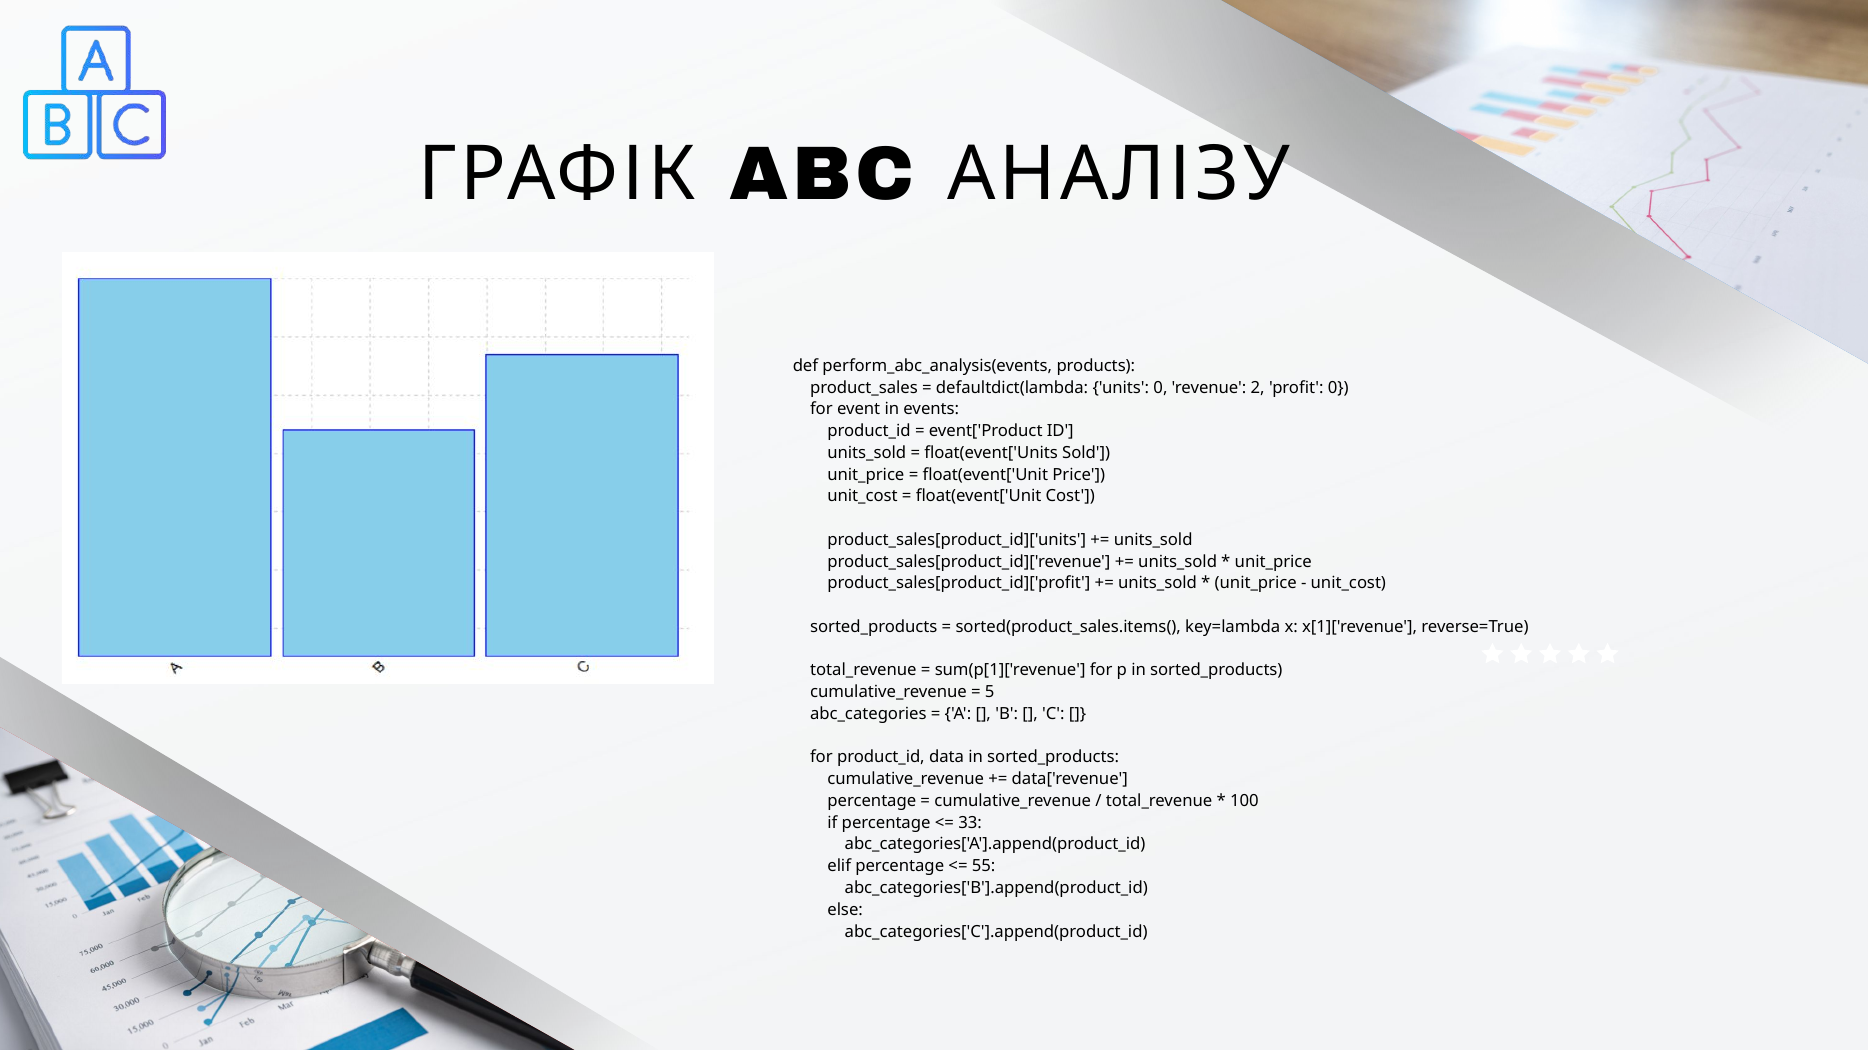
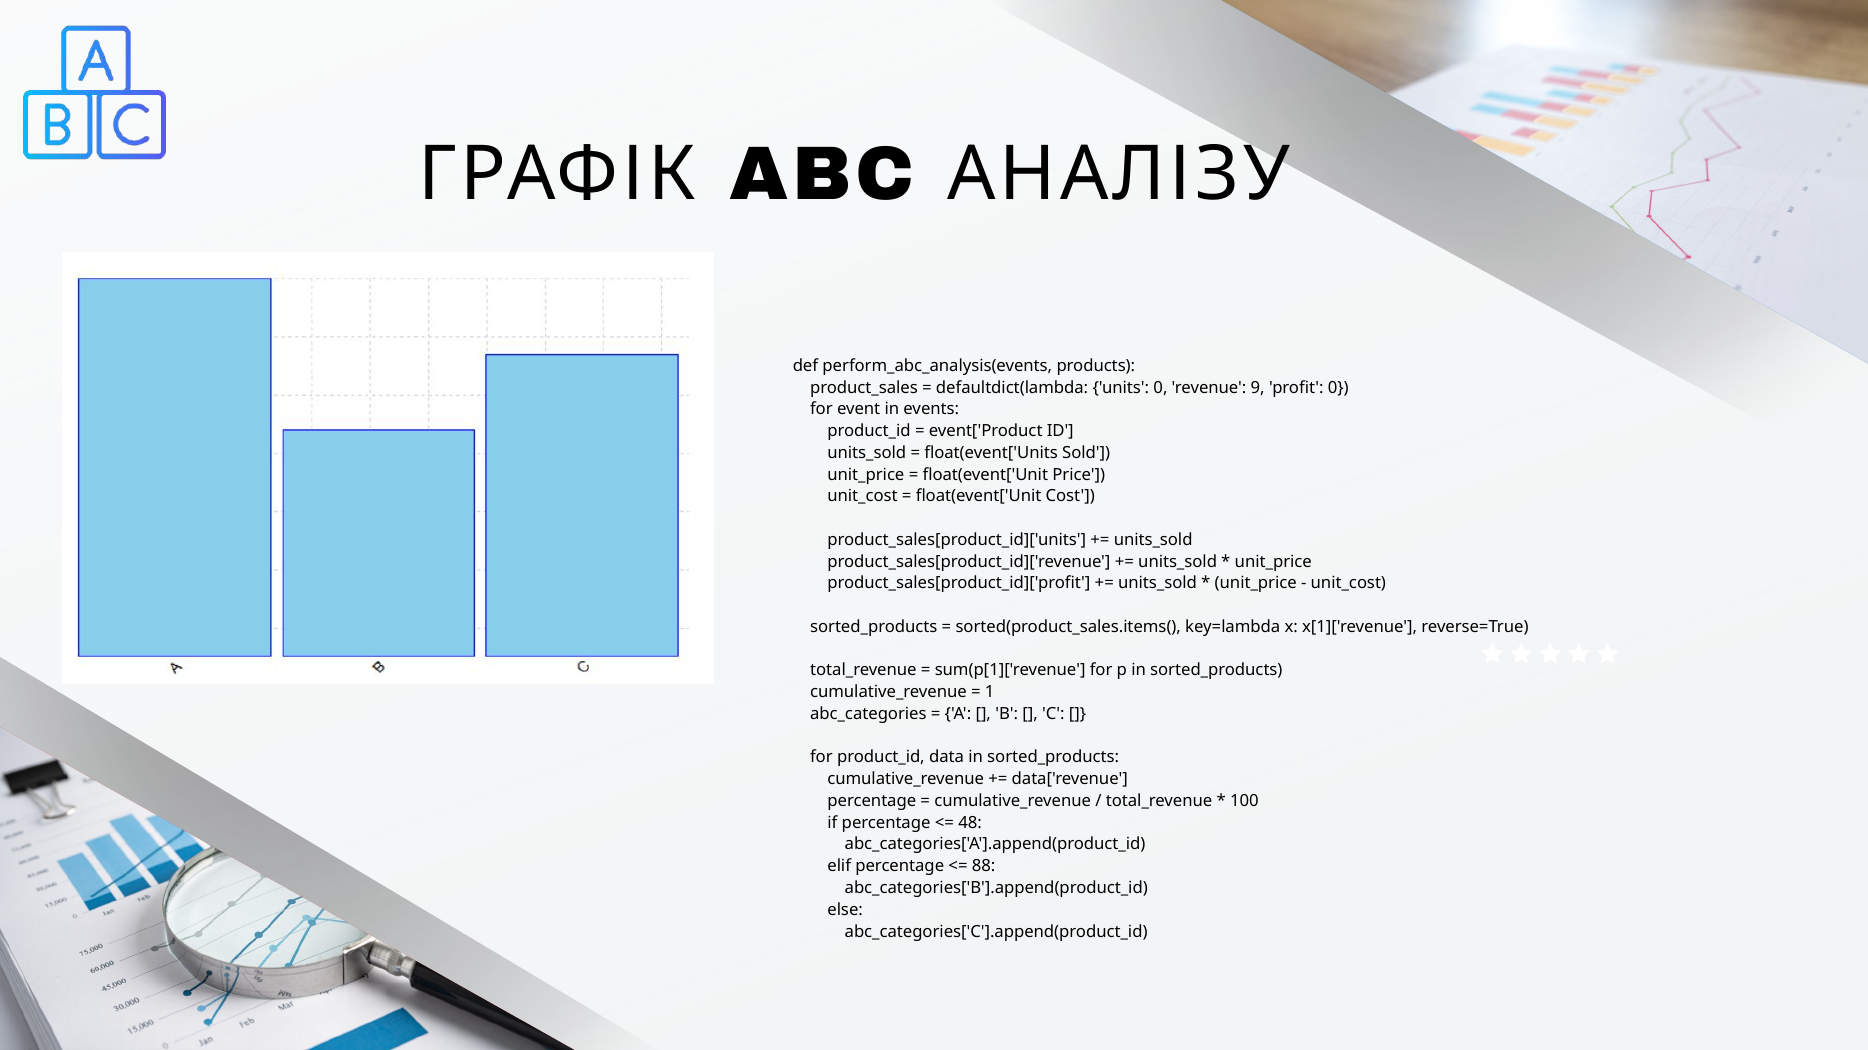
2: 2 -> 9
5: 5 -> 1
33: 33 -> 48
55: 55 -> 88
